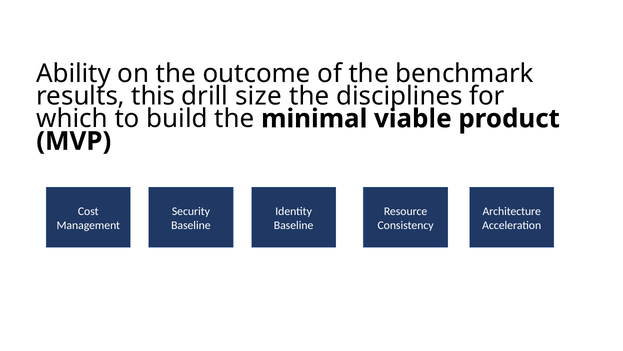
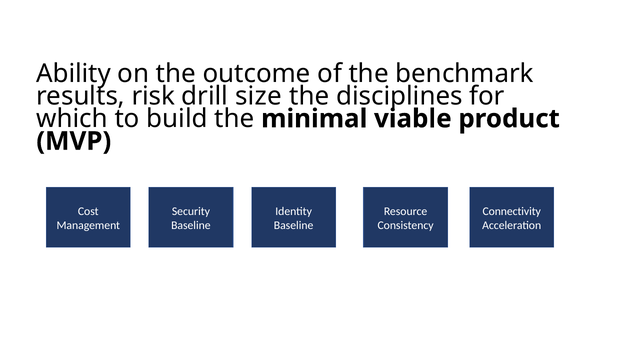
this: this -> risk
Architecture: Architecture -> Connectivity
